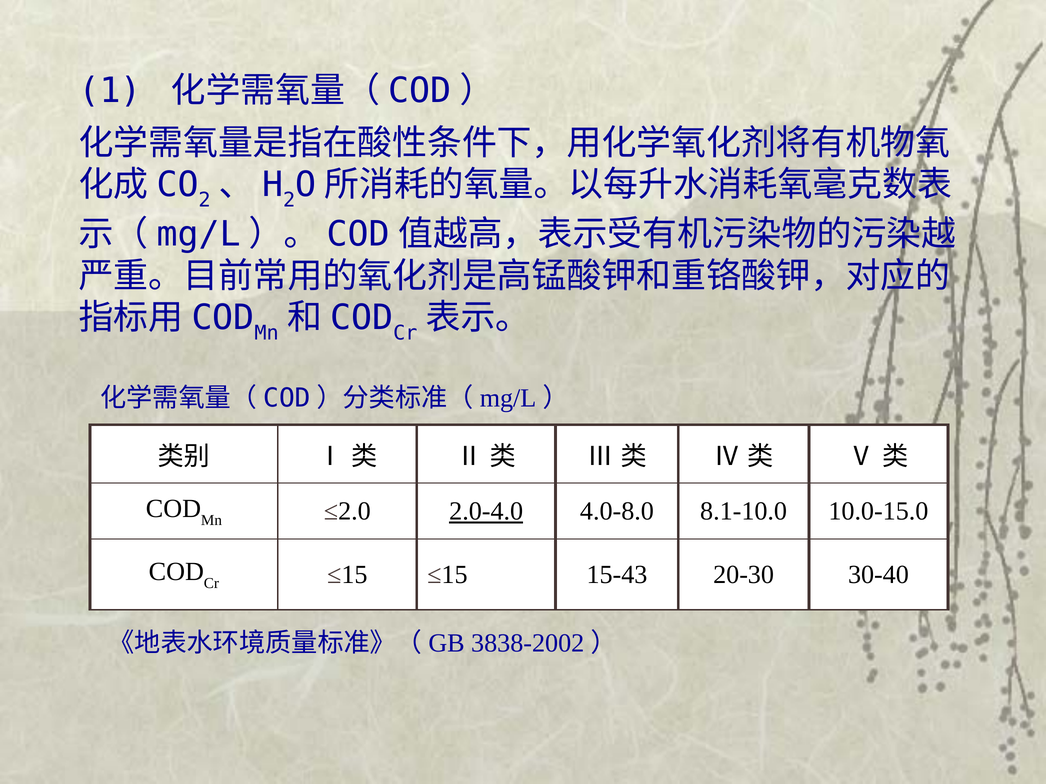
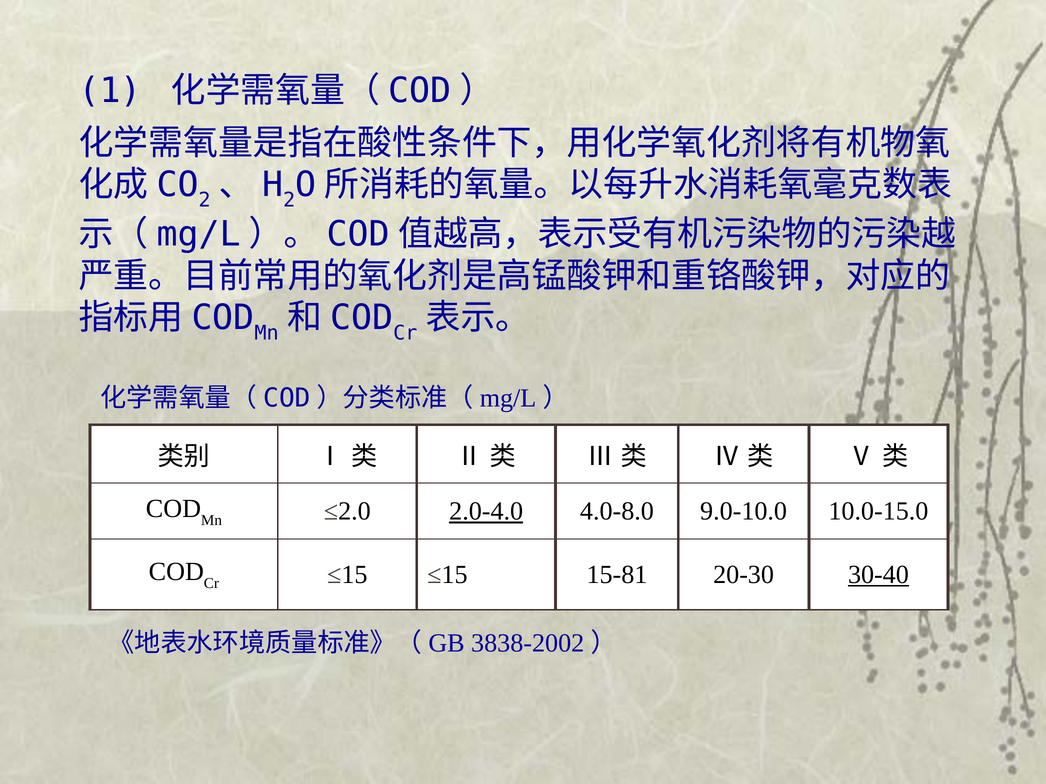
8.1-10.0: 8.1-10.0 -> 9.0-10.0
15-43: 15-43 -> 15-81
30-40 underline: none -> present
